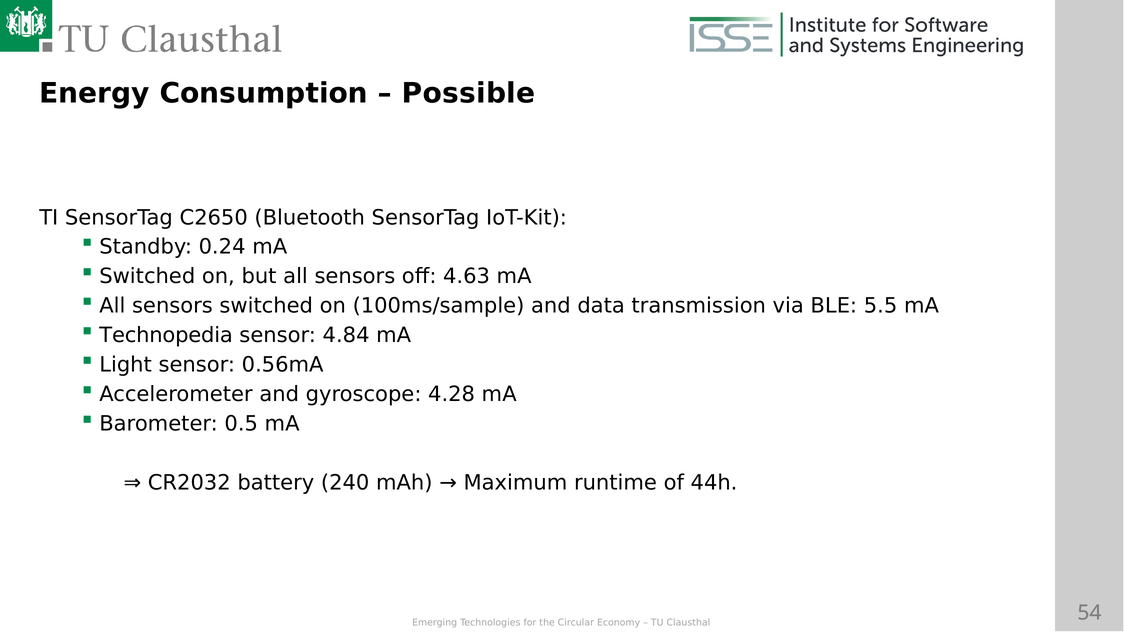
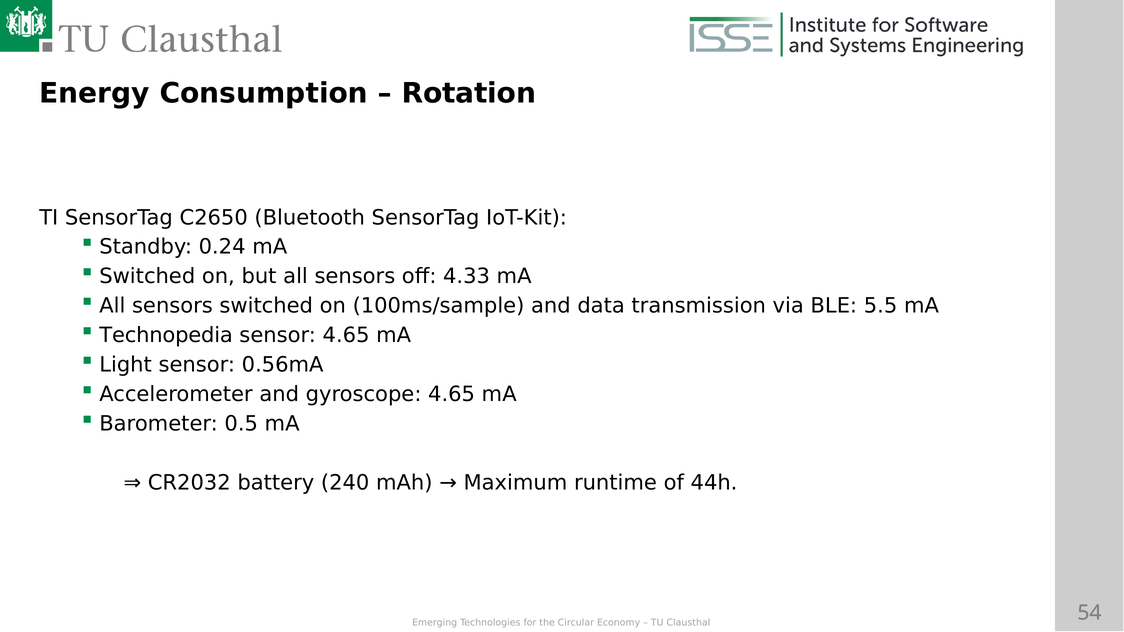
Possible: Possible -> Rotation
4.63: 4.63 -> 4.33
sensor 4.84: 4.84 -> 4.65
gyroscope 4.28: 4.28 -> 4.65
